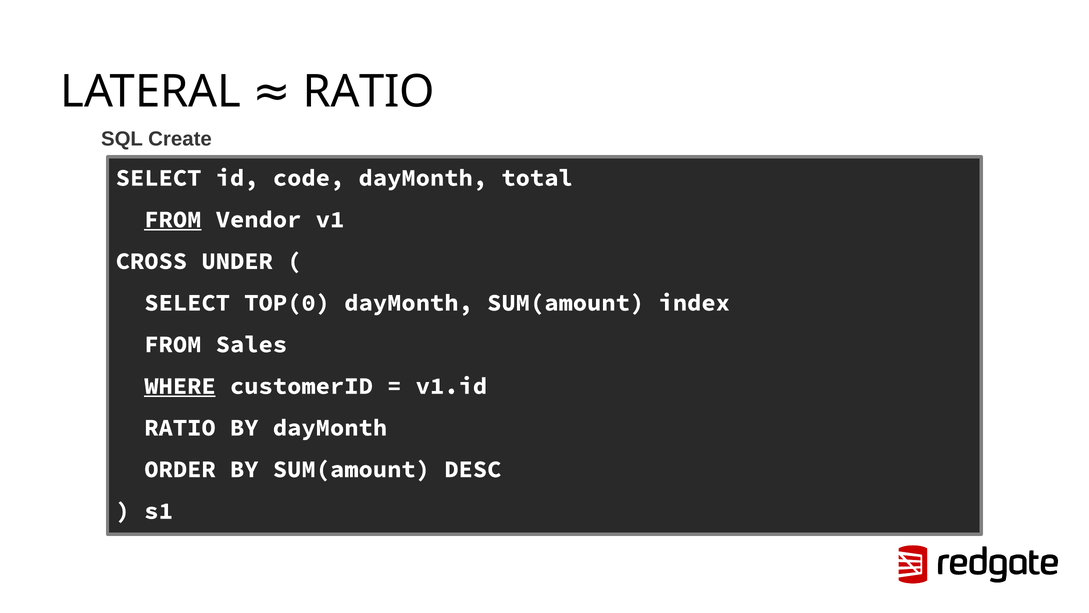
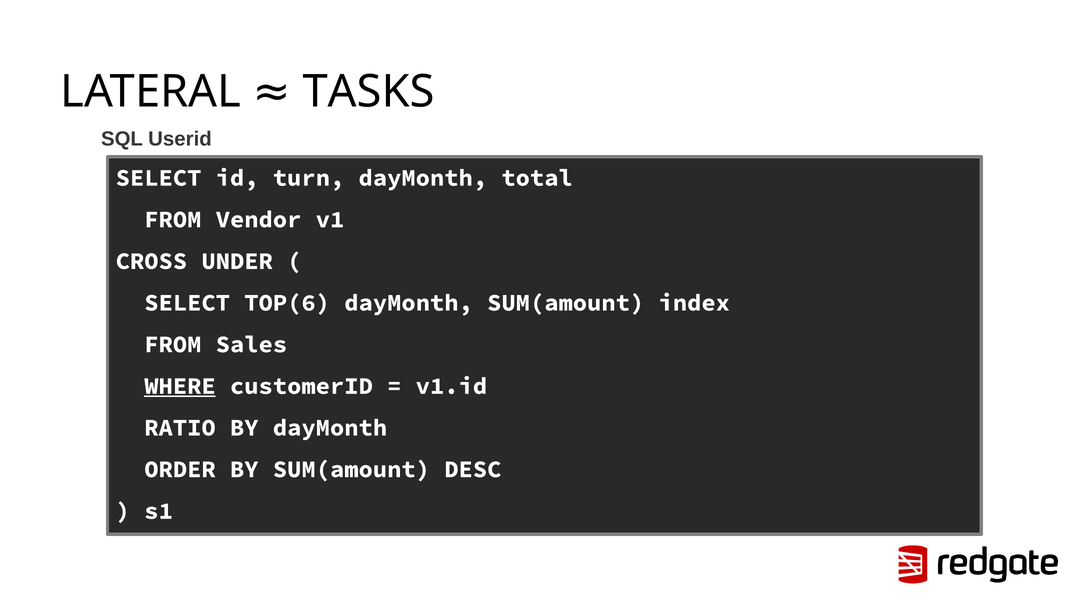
LATERAL RATIO: RATIO -> TASKS
Create: Create -> Userid
code: code -> turn
FROM at (173, 219) underline: present -> none
TOP(0: TOP(0 -> TOP(6
